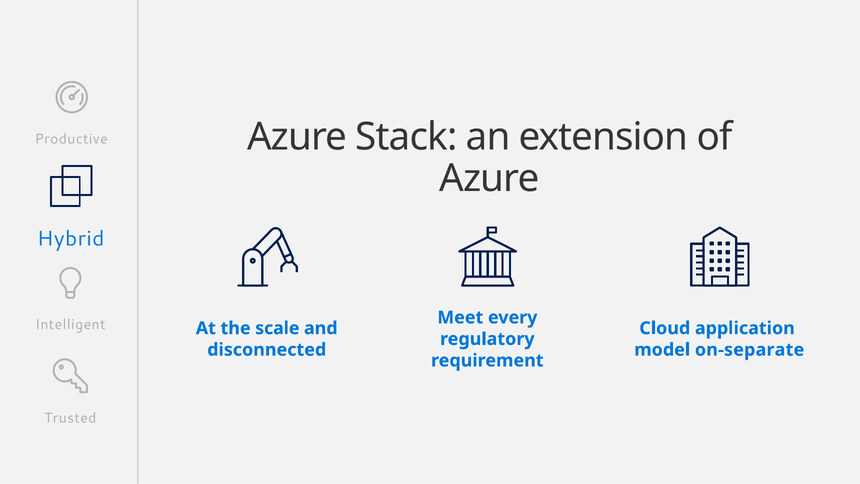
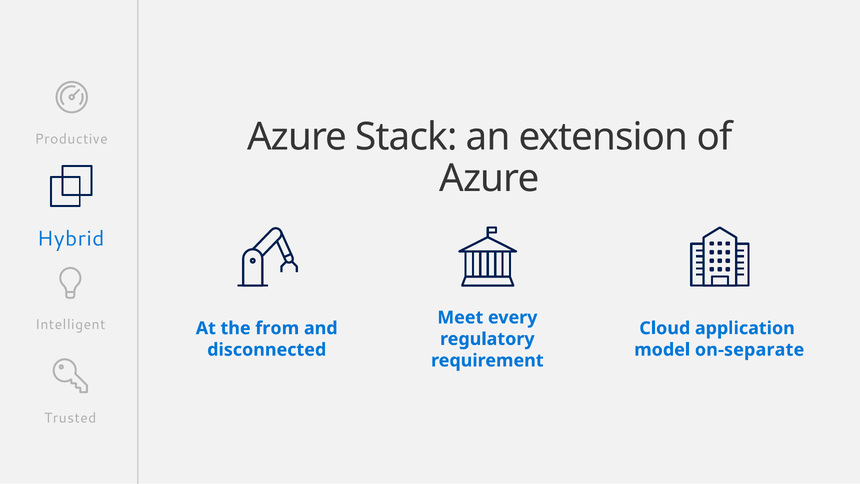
scale: scale -> from
